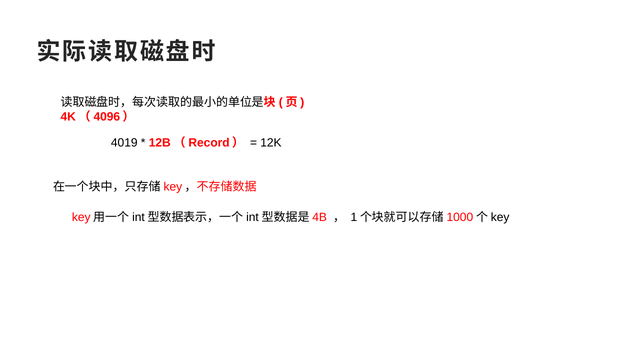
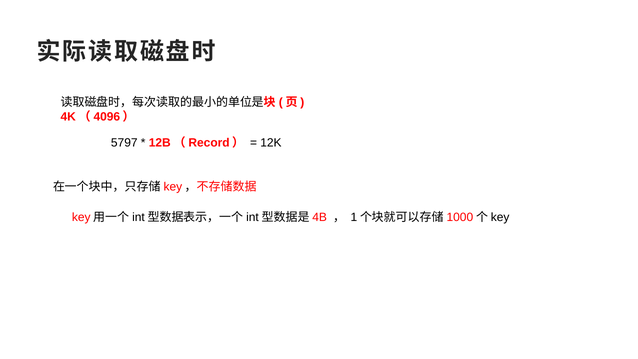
4019: 4019 -> 5797
